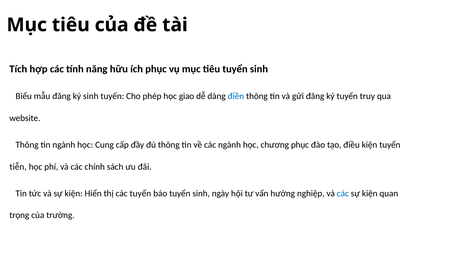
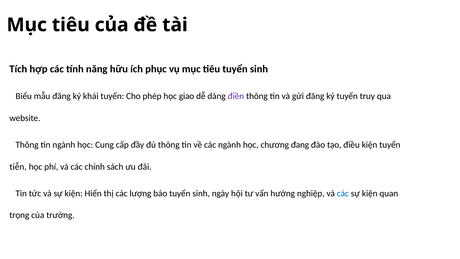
ký sinh: sinh -> khái
điền colour: blue -> purple
chương phục: phục -> đang
các tuyển: tuyển -> lượng
